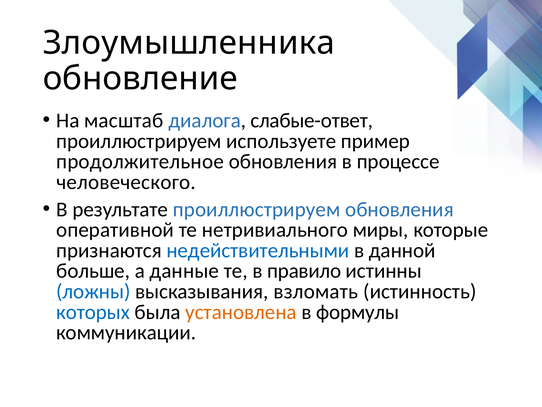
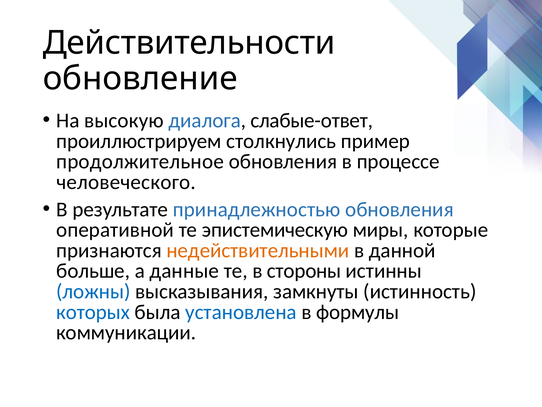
Злоумышленника: Злоумышленника -> Действительности
масштаб: масштаб -> высокую
используете: используете -> столкнулись
результате проиллюстрируем: проиллюстрируем -> принадлежностью
нетривиального: нетривиального -> эпистемическую
недействительными colour: blue -> orange
правило: правило -> стороны
взломать: взломать -> замкнуты
установлена colour: orange -> blue
